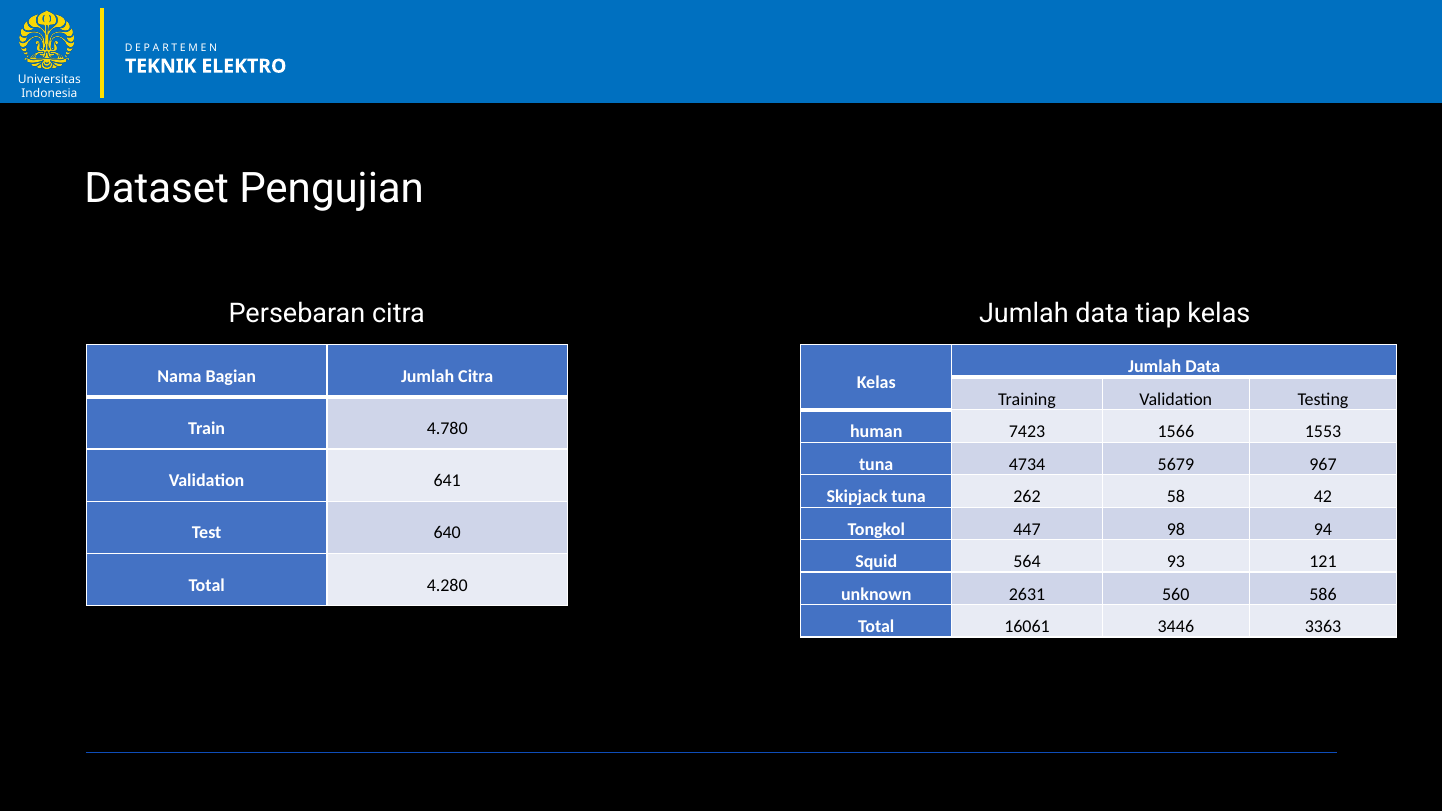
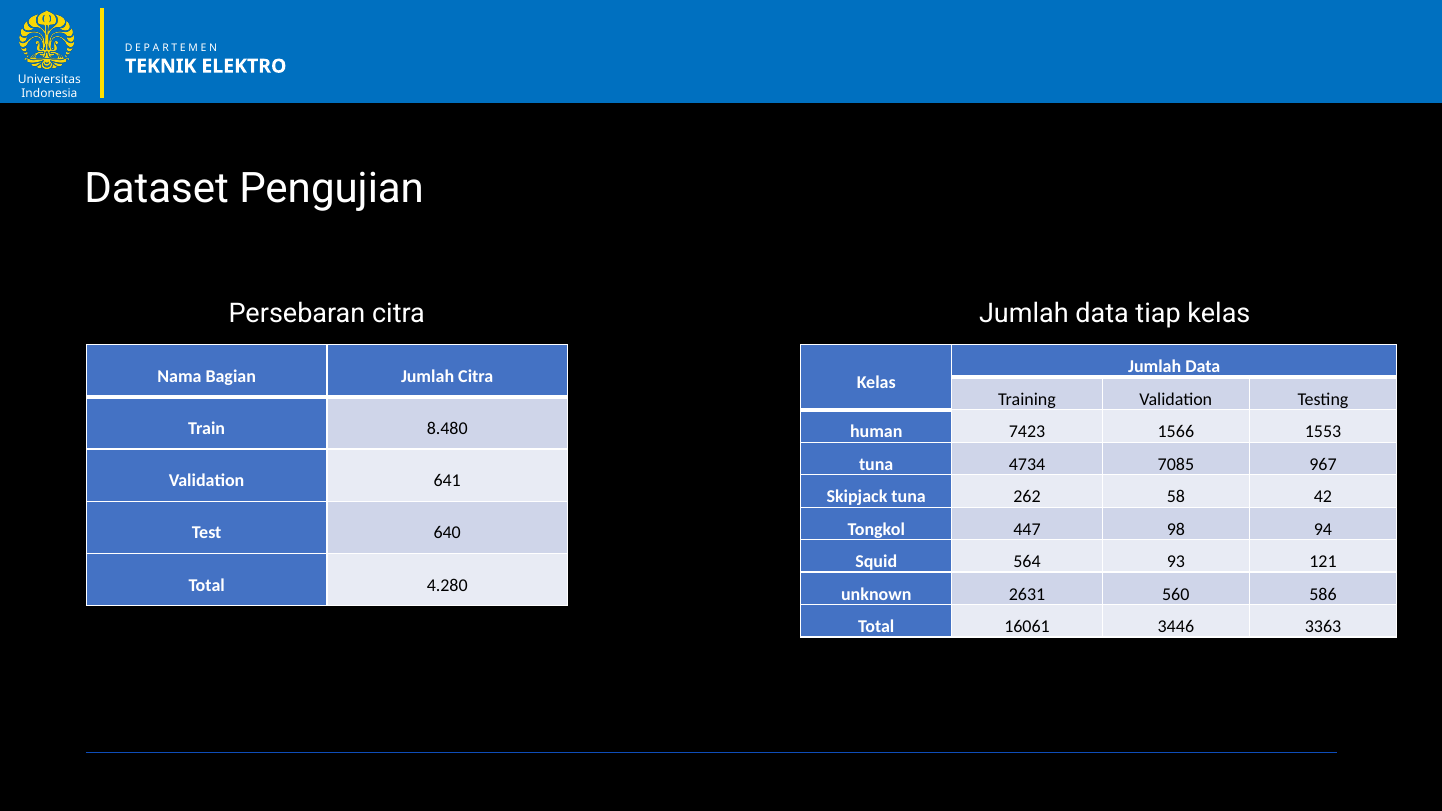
4.780: 4.780 -> 8.480
5679: 5679 -> 7085
